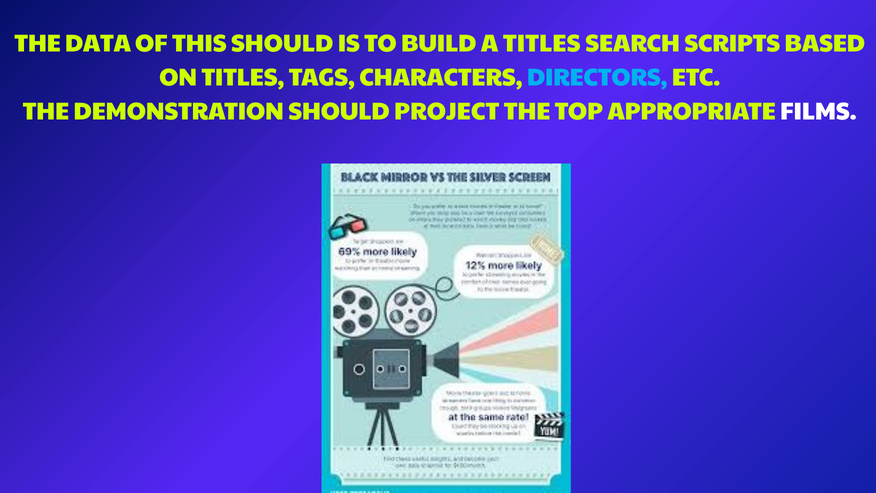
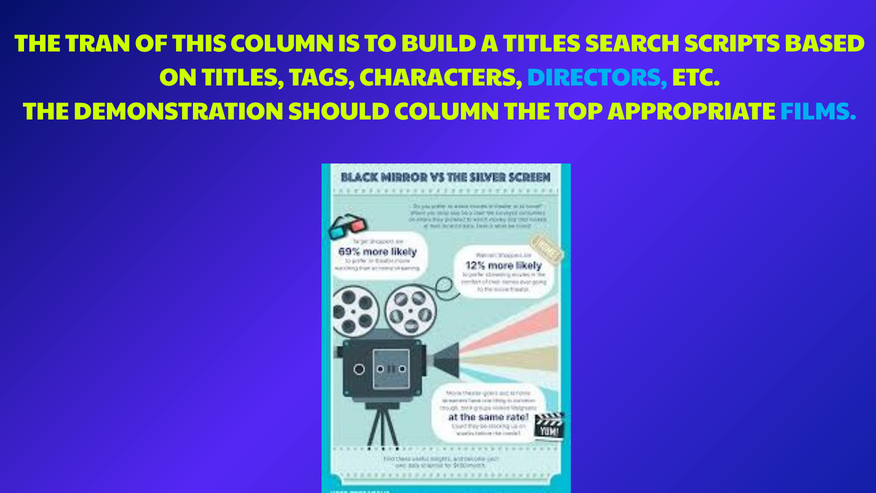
DATA: DATA -> TRAN
THIS SHOULD: SHOULD -> COLUMN
SHOULD PROJECT: PROJECT -> COLUMN
FILMS colour: white -> light blue
